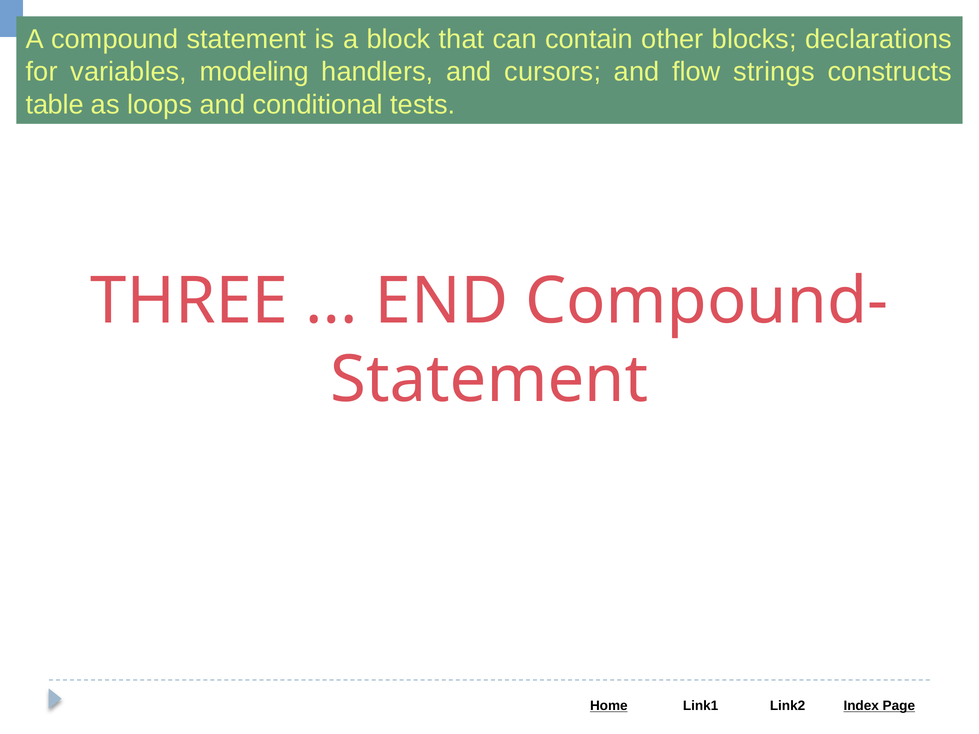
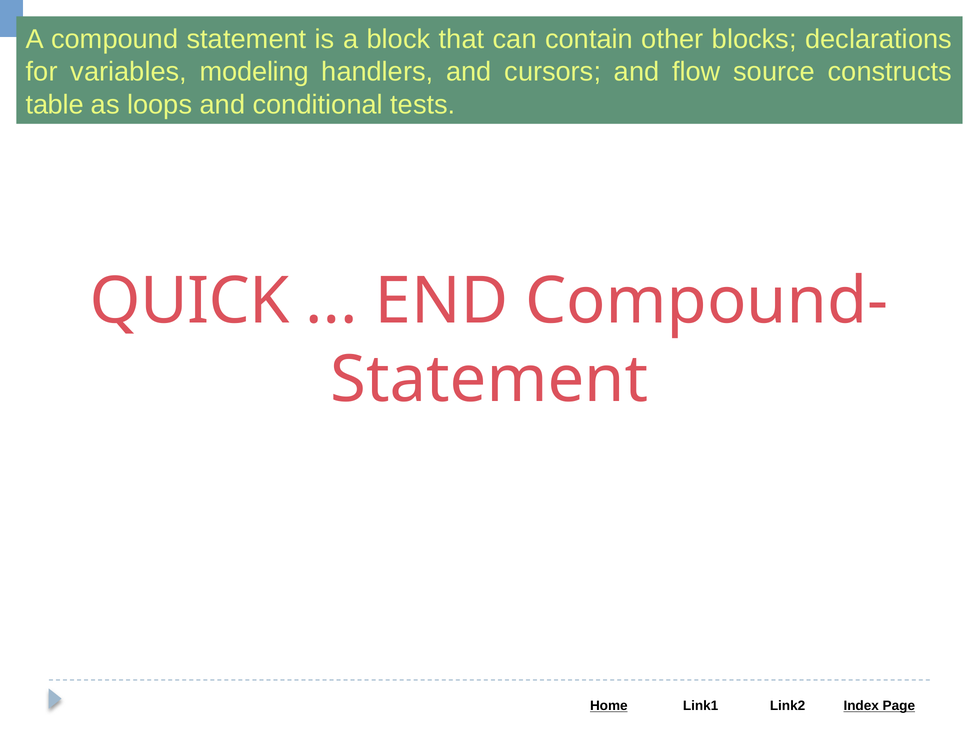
strings: strings -> source
THREE: THREE -> QUICK
